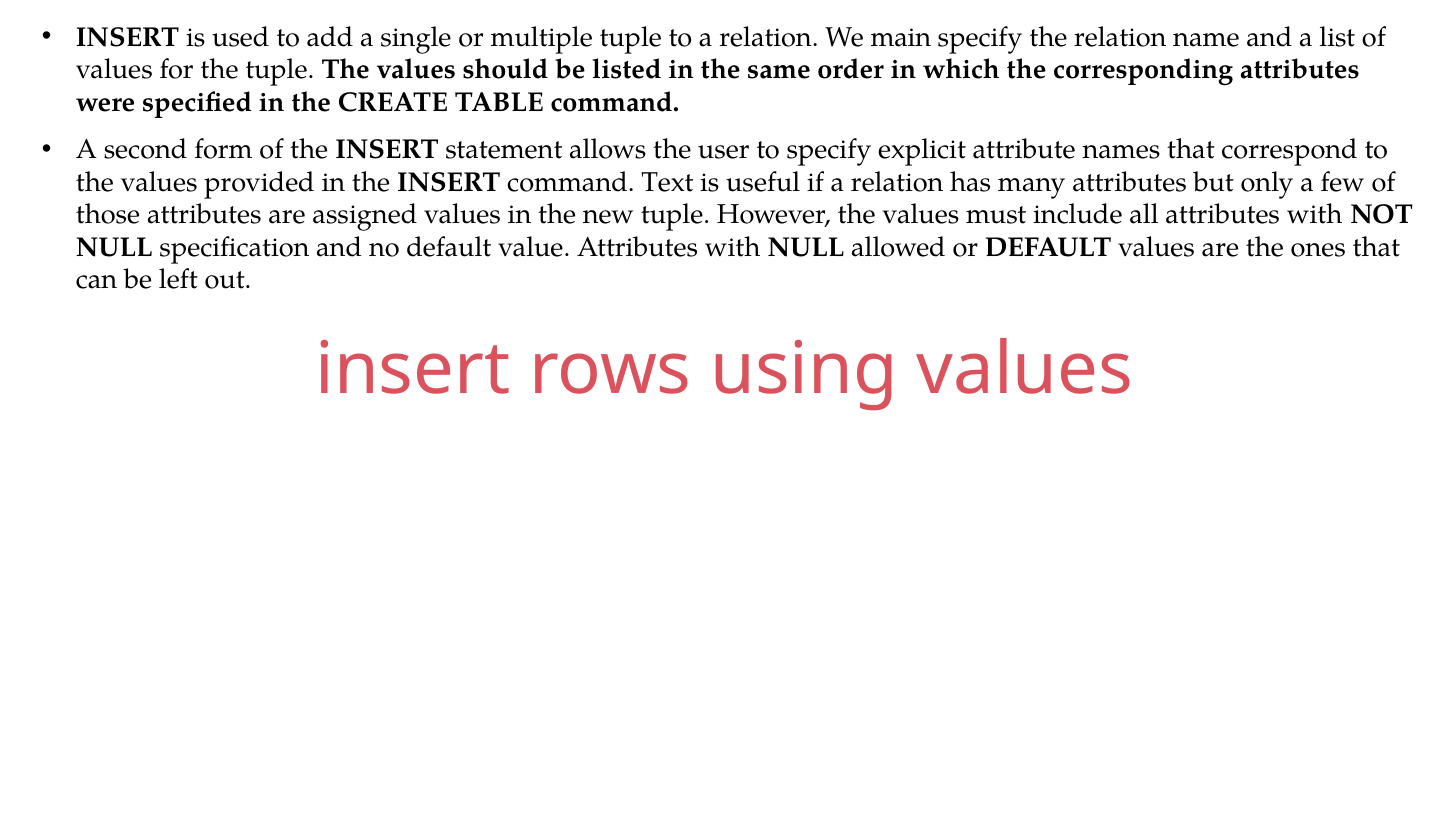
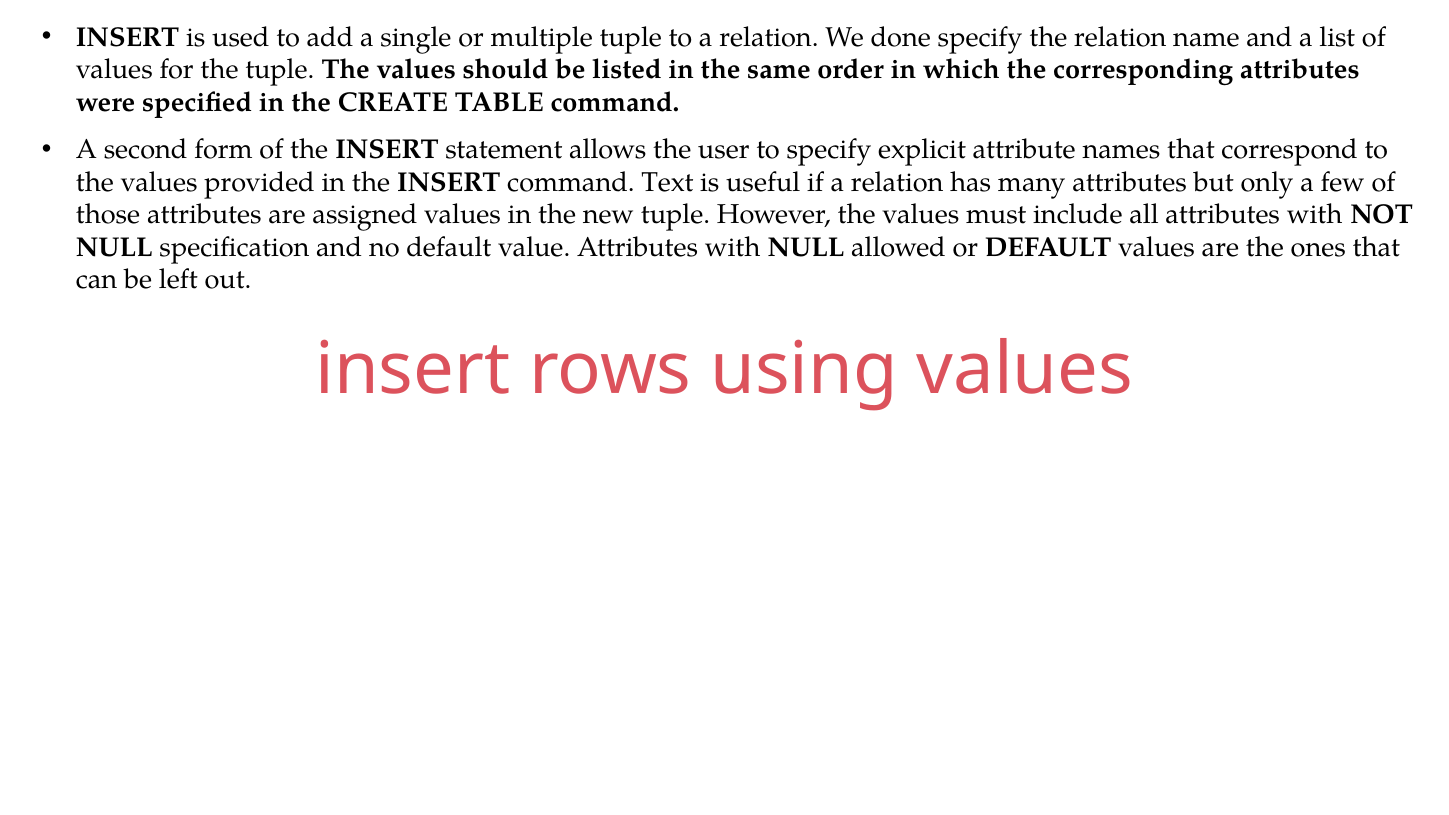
main: main -> done
